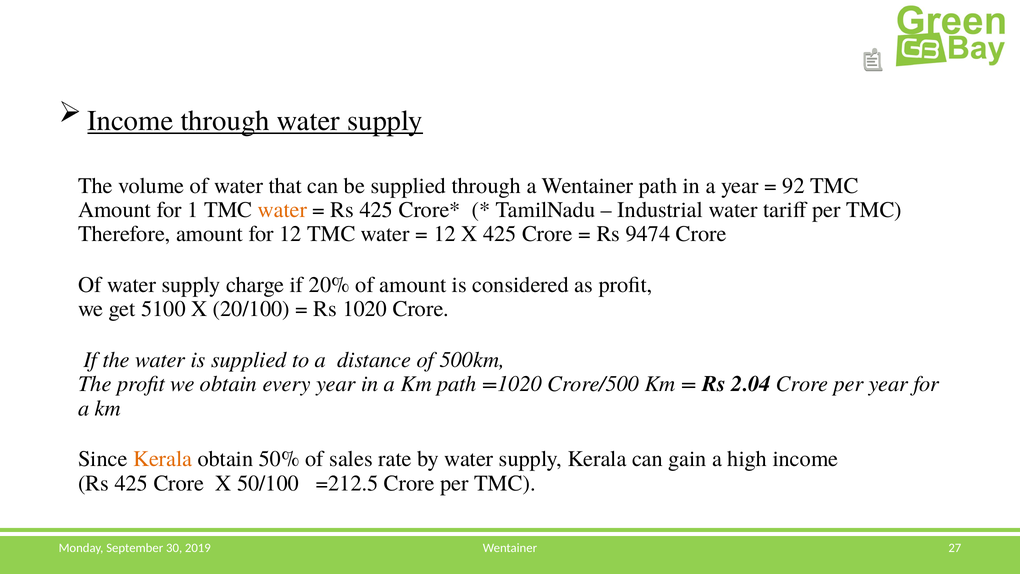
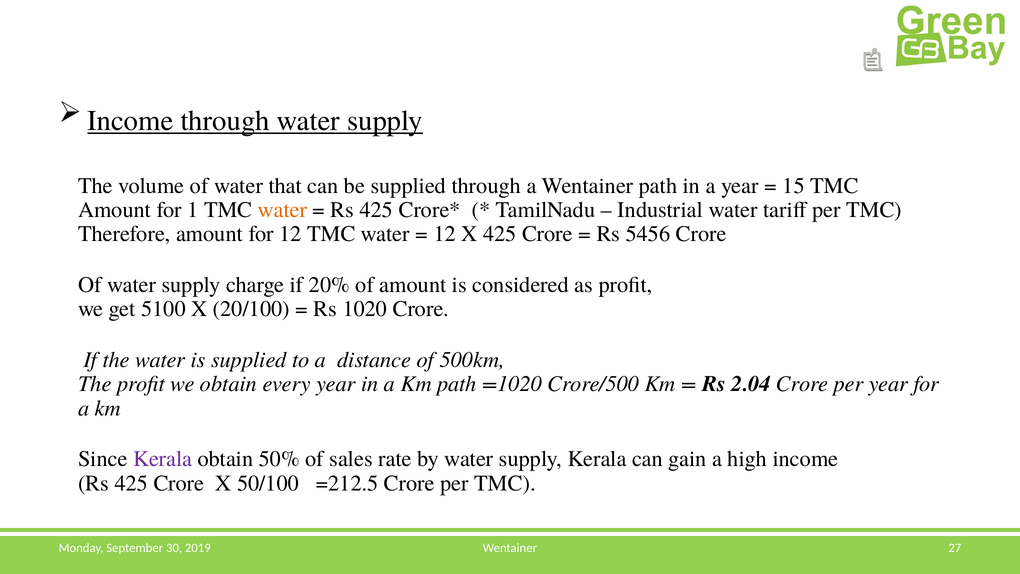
92: 92 -> 15
9474: 9474 -> 5456
Kerala at (163, 459) colour: orange -> purple
